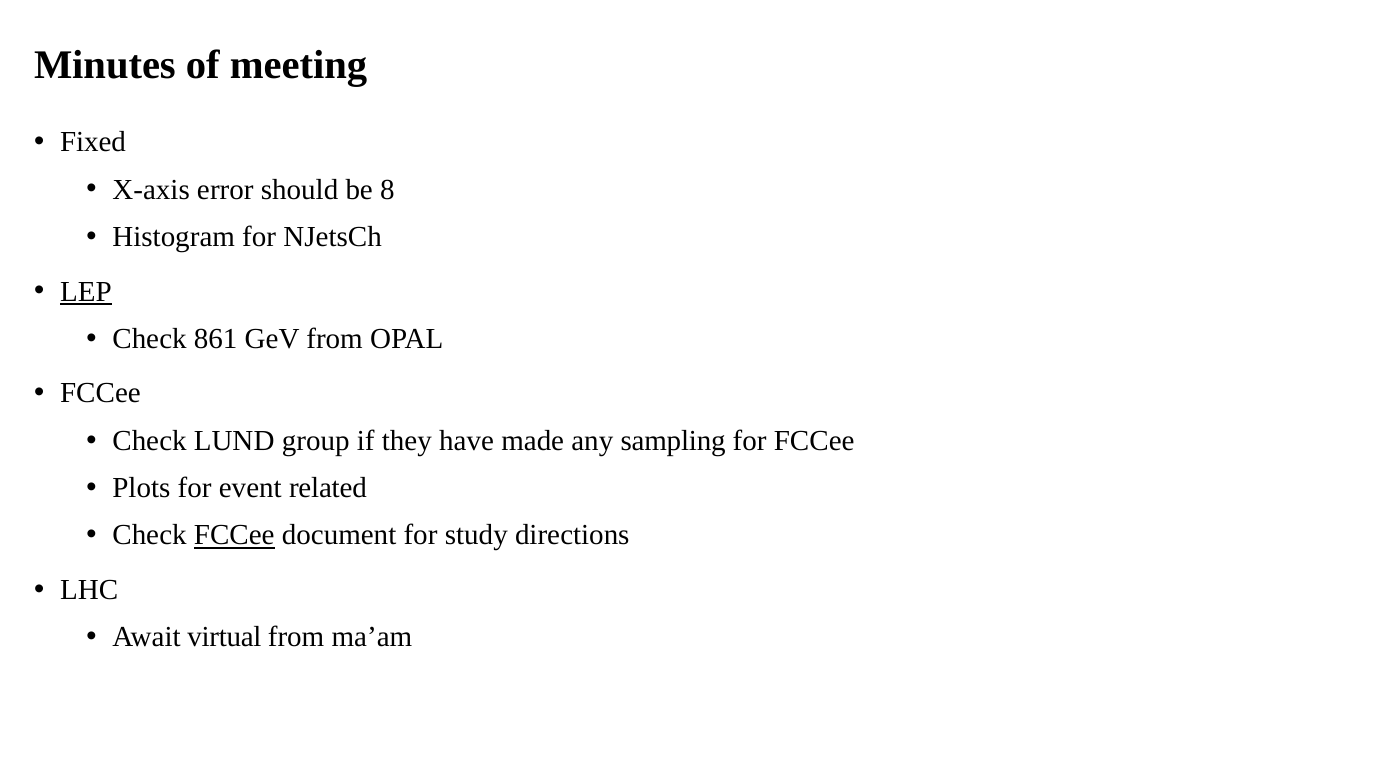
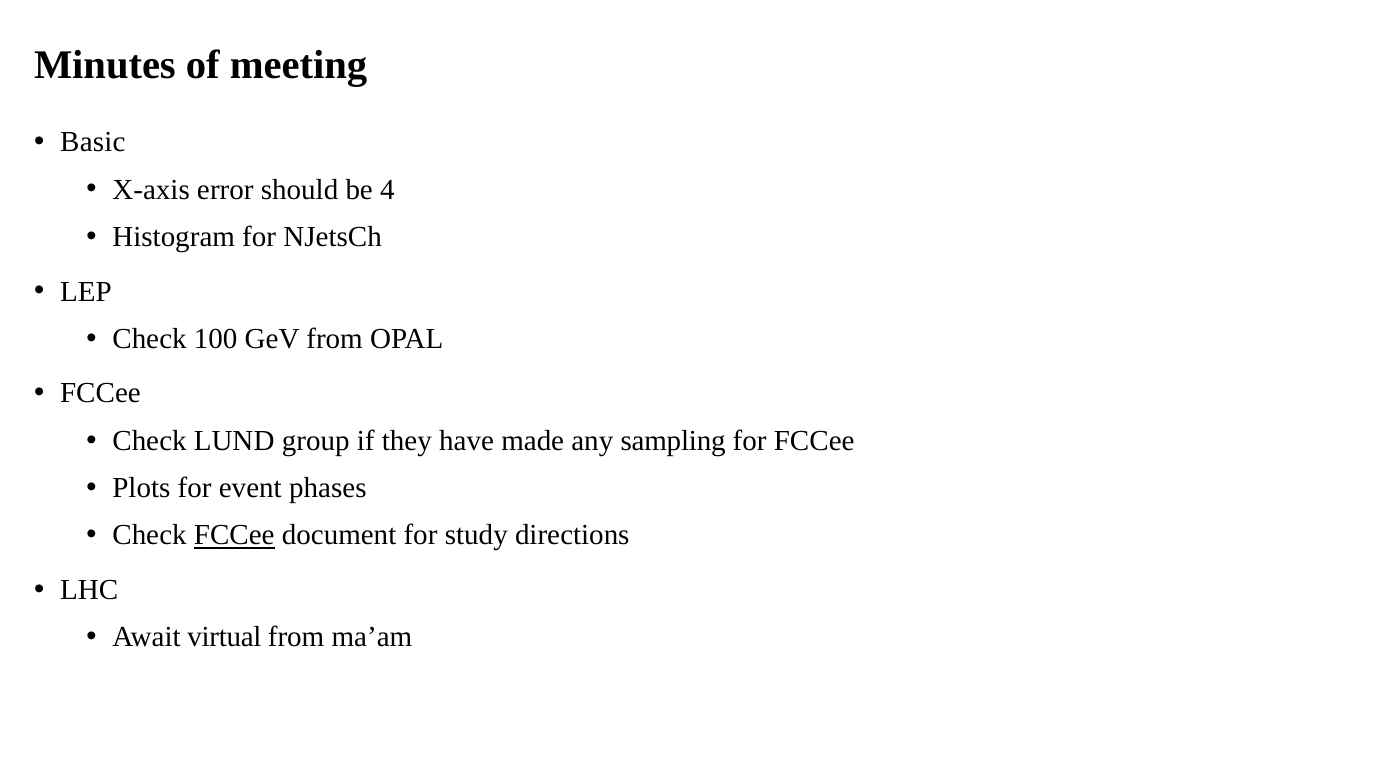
Fixed: Fixed -> Basic
8: 8 -> 4
LEP underline: present -> none
861: 861 -> 100
related: related -> phases
